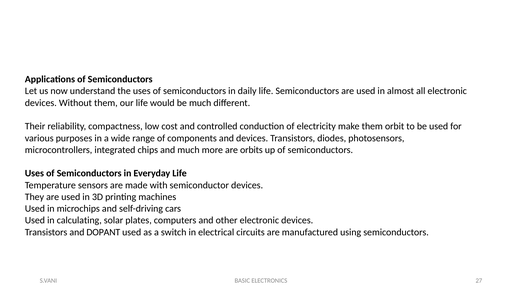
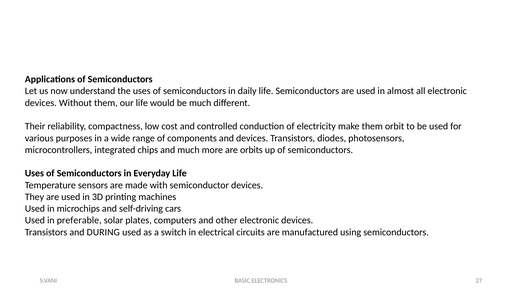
calculating: calculating -> preferable
DOPANT: DOPANT -> DURING
